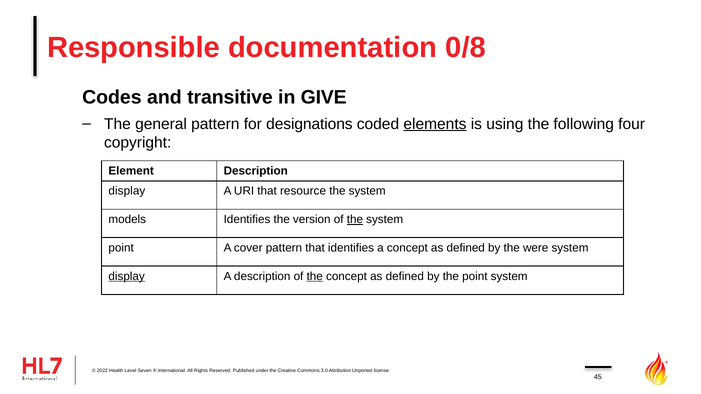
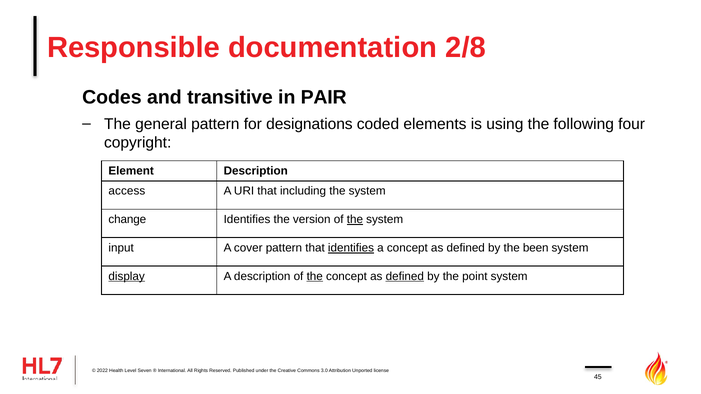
0/8: 0/8 -> 2/8
GIVE: GIVE -> PAIR
elements underline: present -> none
display at (127, 191): display -> access
resource: resource -> including
models: models -> change
point at (121, 248): point -> input
identifies at (351, 248) underline: none -> present
were: were -> been
defined at (405, 277) underline: none -> present
